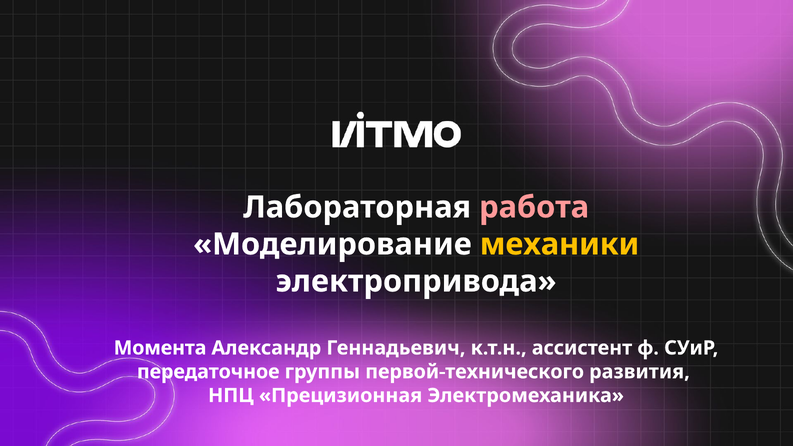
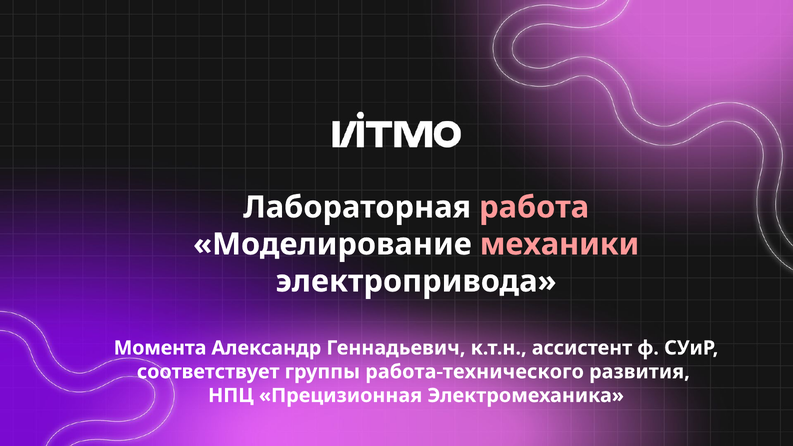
механики colour: yellow -> pink
передаточное: передаточное -> соответствует
первой-технического: первой-технического -> работа-технического
